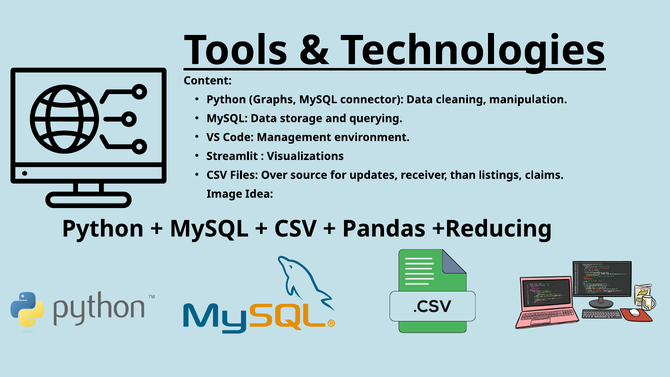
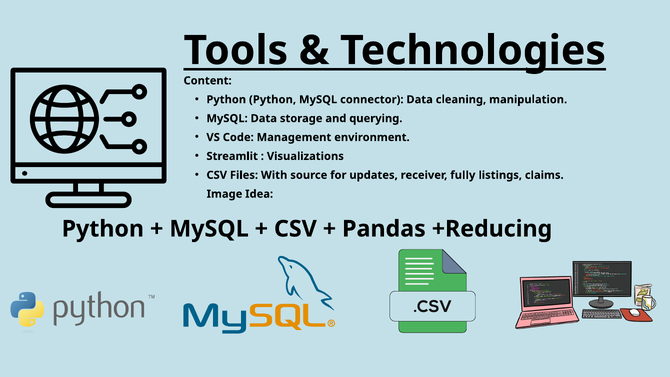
Python Graphs: Graphs -> Python
Over: Over -> With
than: than -> fully
